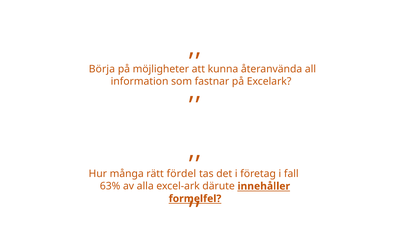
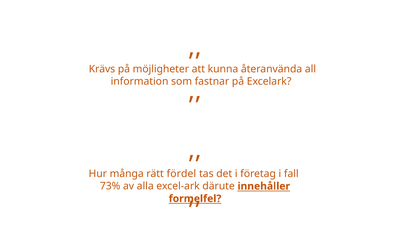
Börja: Börja -> Krävs
63%: 63% -> 73%
